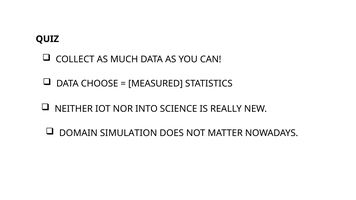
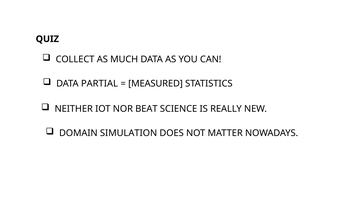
CHOOSE: CHOOSE -> PARTIAL
INTO: INTO -> BEAT
